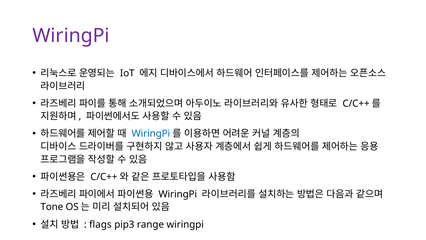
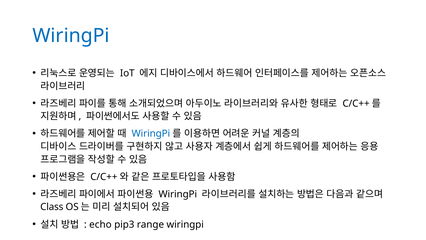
WiringPi at (71, 36) colour: purple -> blue
Tone: Tone -> Class
flags: flags -> echo
